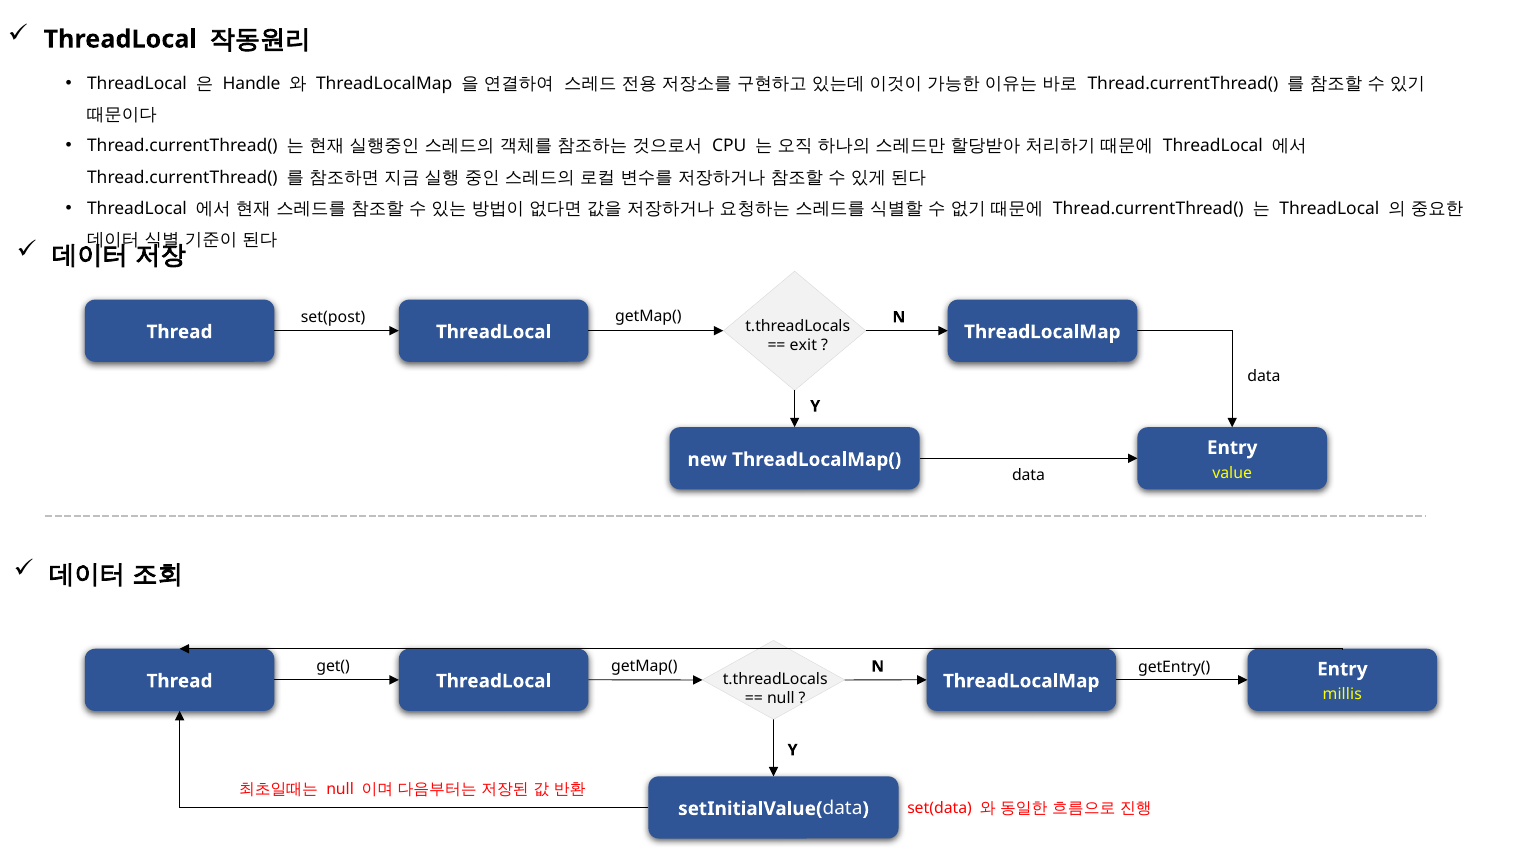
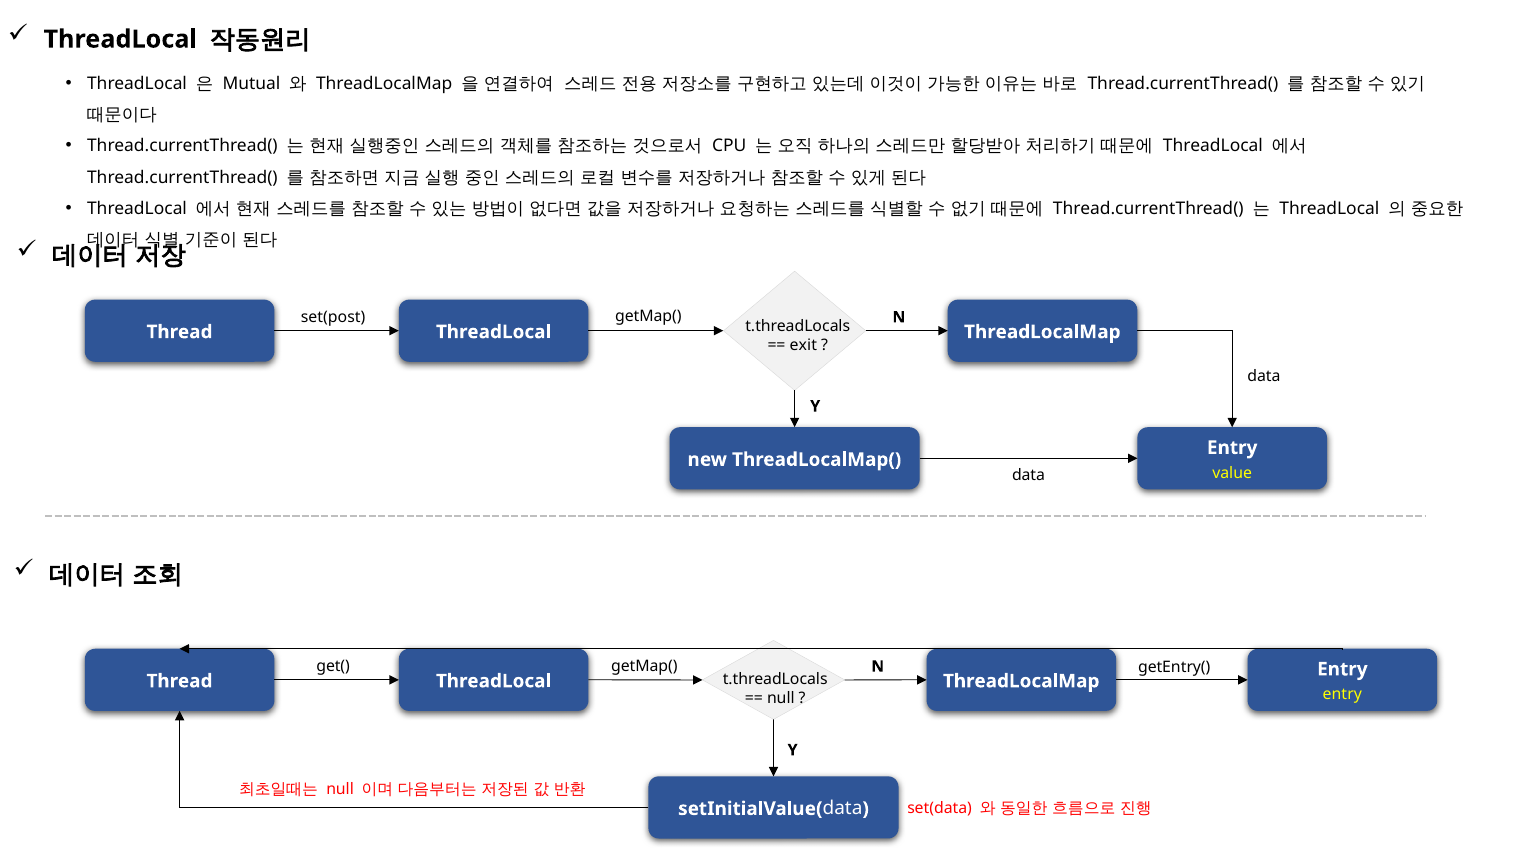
Handle: Handle -> Mutual
millis at (1342, 695): millis -> entry
